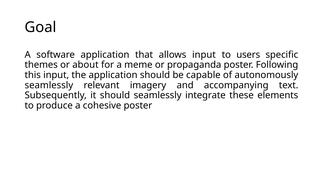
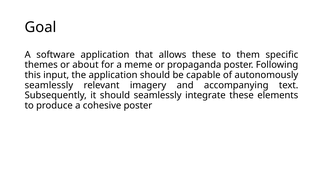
allows input: input -> these
users: users -> them
